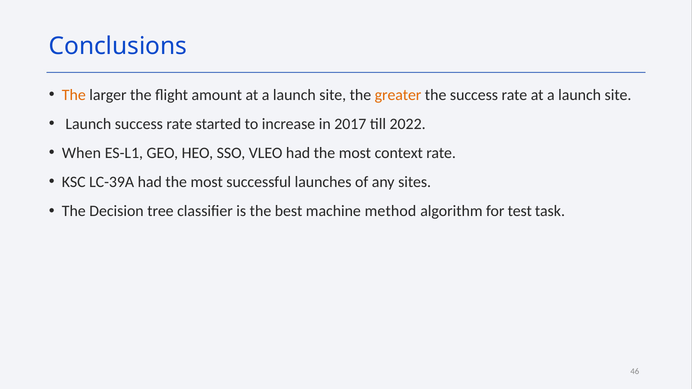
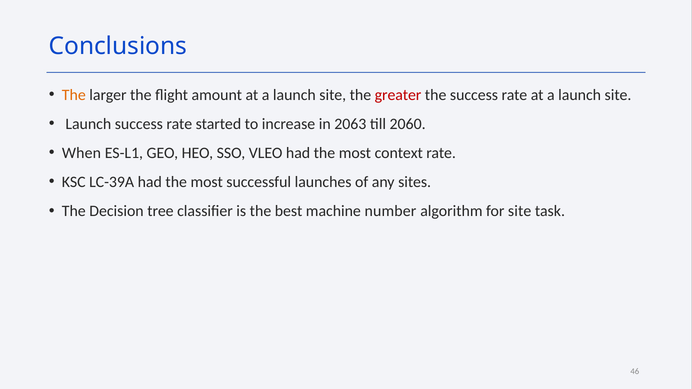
greater colour: orange -> red
2017: 2017 -> 2063
2022: 2022 -> 2060
method: method -> number
for test: test -> site
